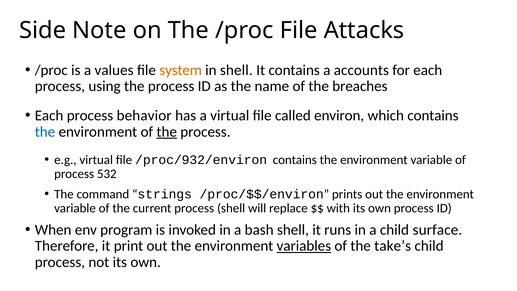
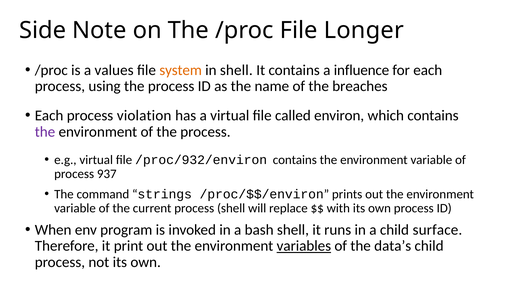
Attacks: Attacks -> Longer
accounts: accounts -> influence
behavior: behavior -> violation
the at (45, 132) colour: blue -> purple
the at (167, 132) underline: present -> none
532: 532 -> 937
take’s: take’s -> data’s
